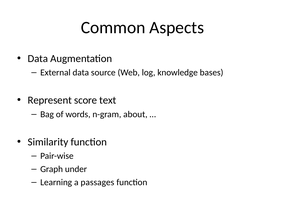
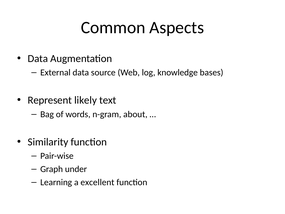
score: score -> likely
passages: passages -> excellent
